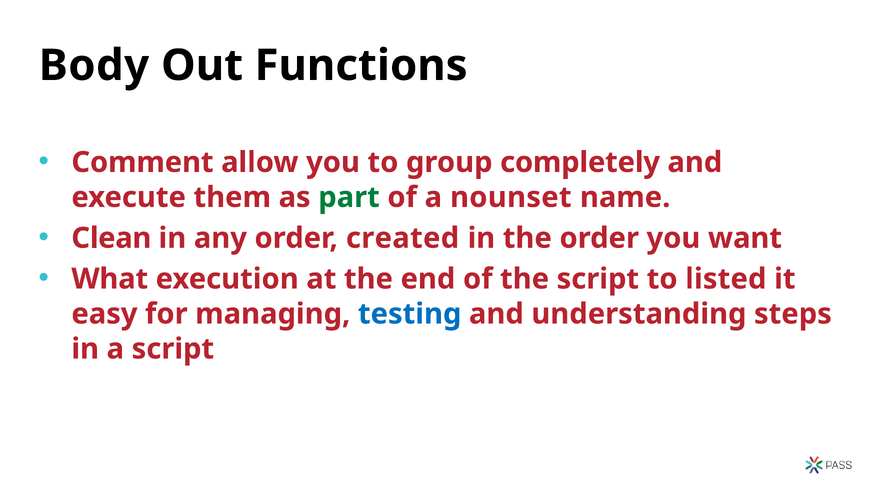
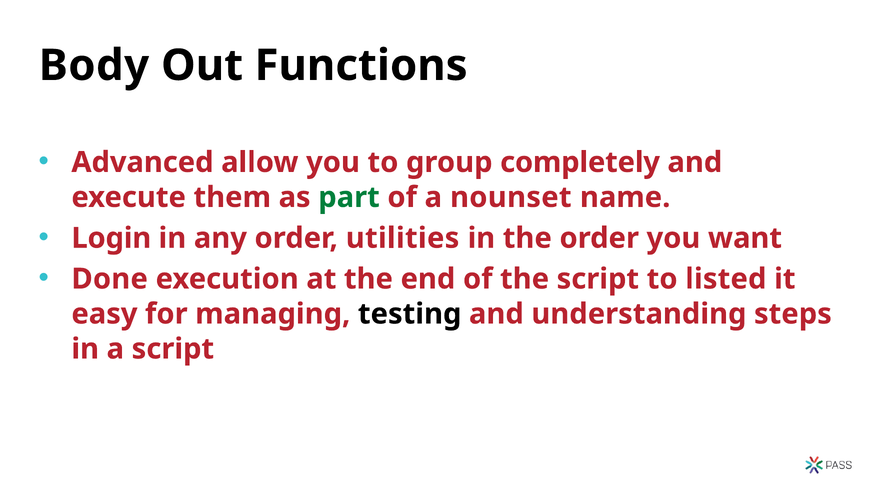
Comment: Comment -> Advanced
Clean: Clean -> Login
created: created -> utilities
What: What -> Done
testing colour: blue -> black
